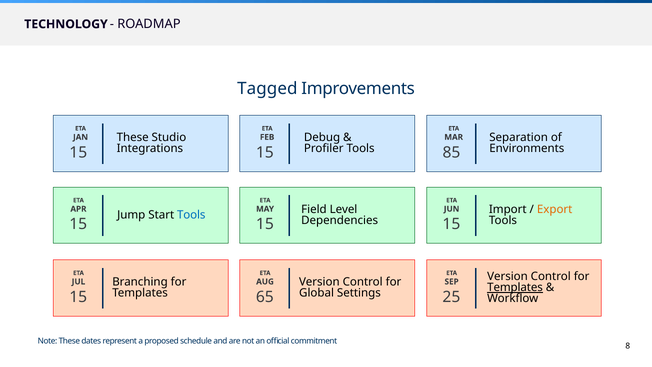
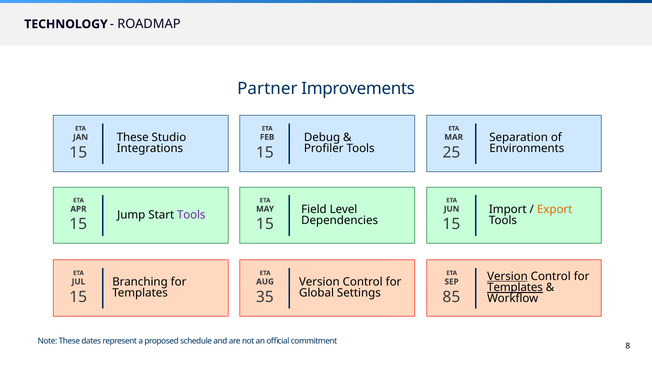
Tagged: Tagged -> Partner
85: 85 -> 25
Tools at (191, 215) colour: blue -> purple
Version at (507, 276) underline: none -> present
65: 65 -> 35
25: 25 -> 85
